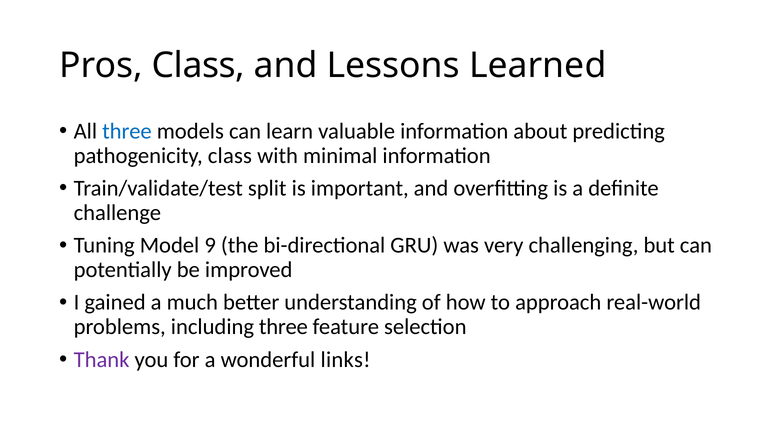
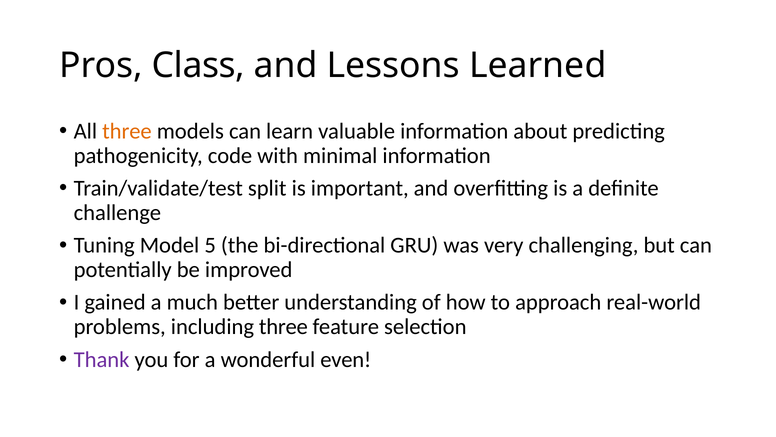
three at (127, 131) colour: blue -> orange
pathogenicity class: class -> code
9: 9 -> 5
links: links -> even
